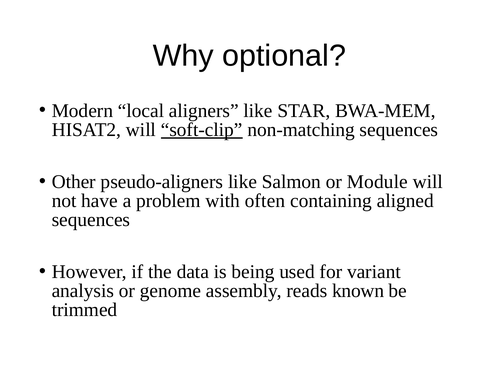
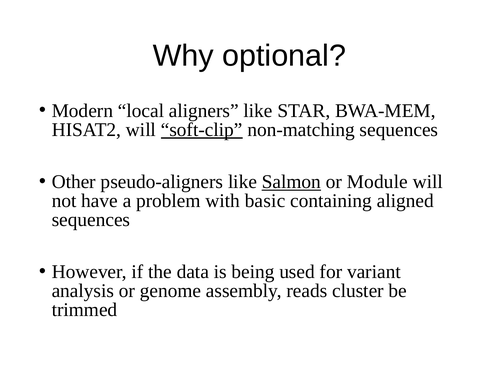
Salmon underline: none -> present
often: often -> basic
known: known -> cluster
